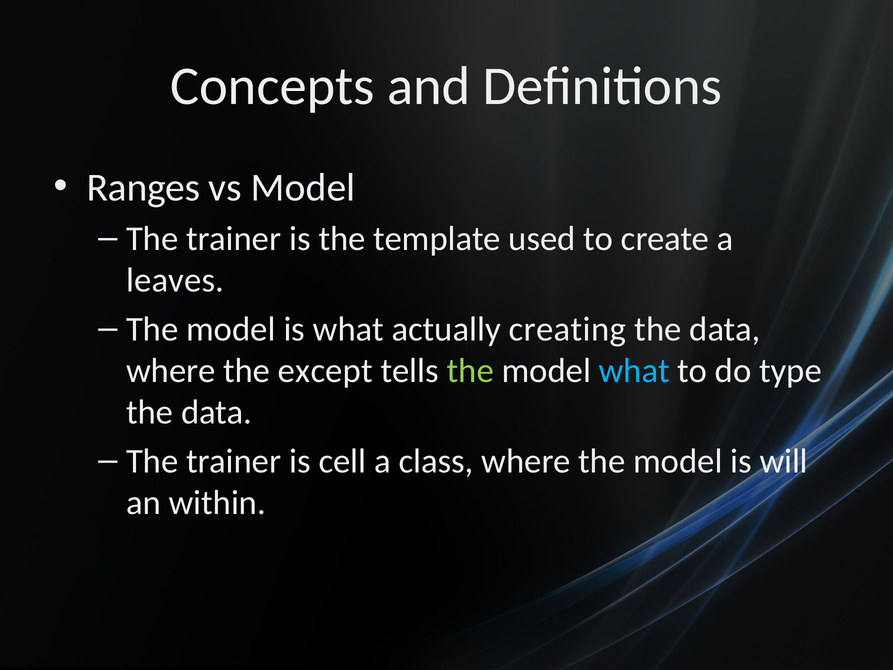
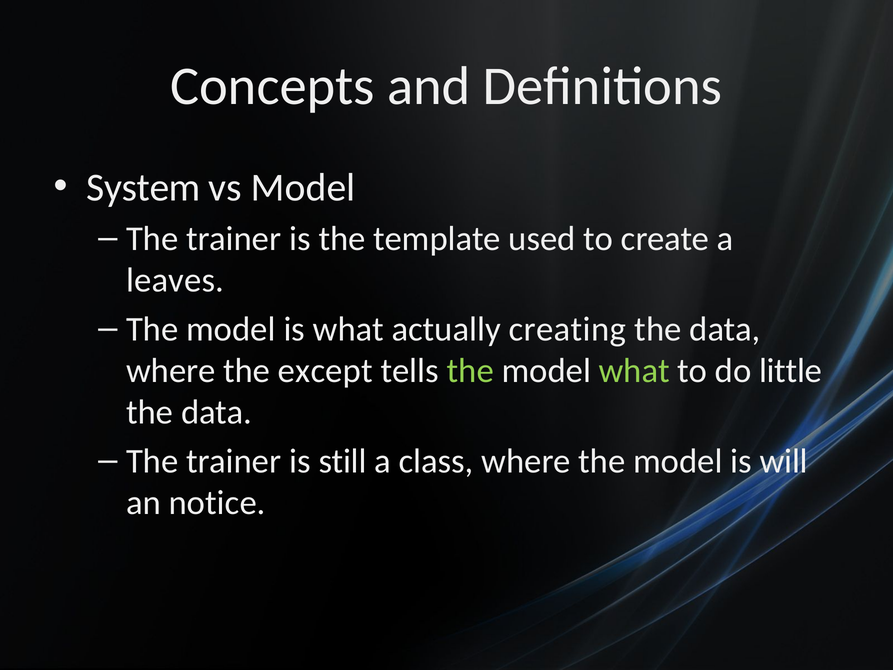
Ranges: Ranges -> System
what at (634, 371) colour: light blue -> light green
type: type -> little
cell: cell -> still
within: within -> notice
